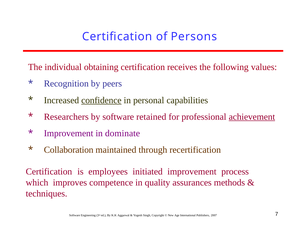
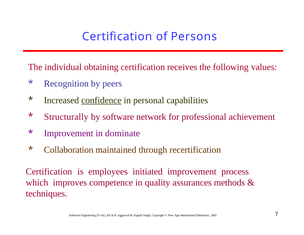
Researchers: Researchers -> Structurally
retained: retained -> network
achievement underline: present -> none
